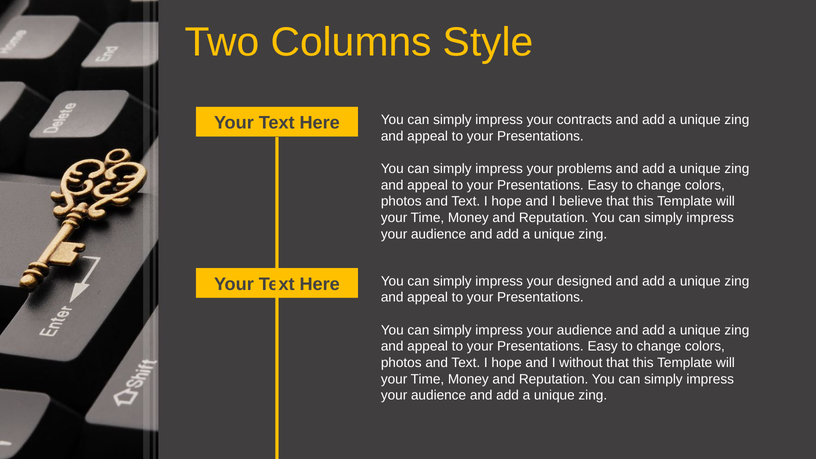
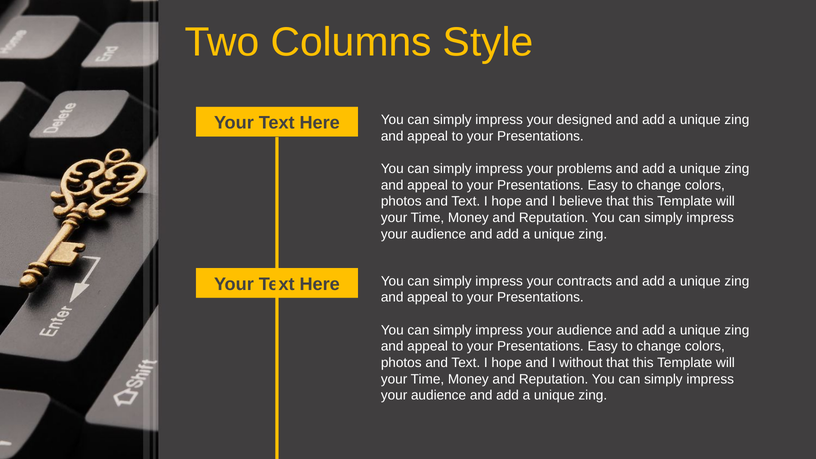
contracts: contracts -> designed
designed: designed -> contracts
